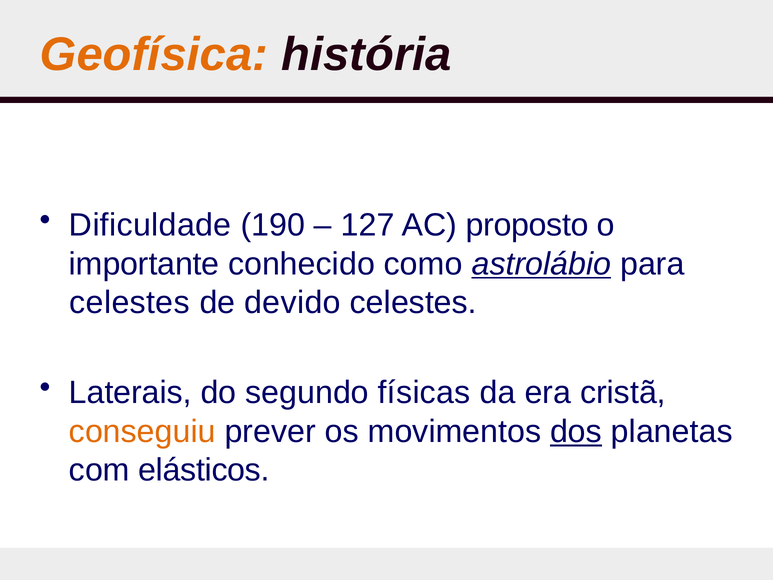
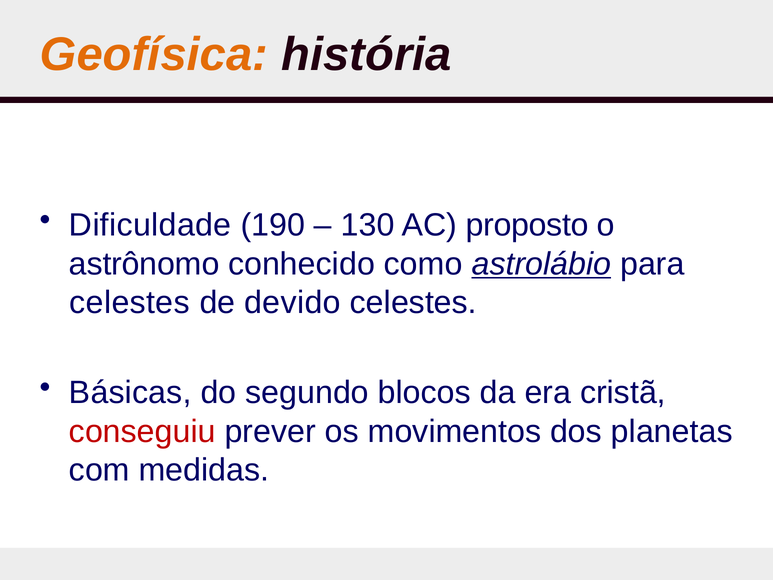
127: 127 -> 130
importante: importante -> astrônomo
Laterais: Laterais -> Básicas
físicas: físicas -> blocos
conseguiu colour: orange -> red
dos underline: present -> none
elásticos: elásticos -> medidas
